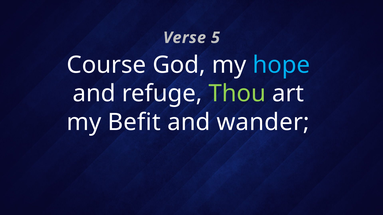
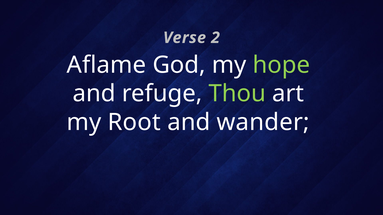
5: 5 -> 2
Course: Course -> Aflame
hope colour: light blue -> light green
Befit: Befit -> Root
